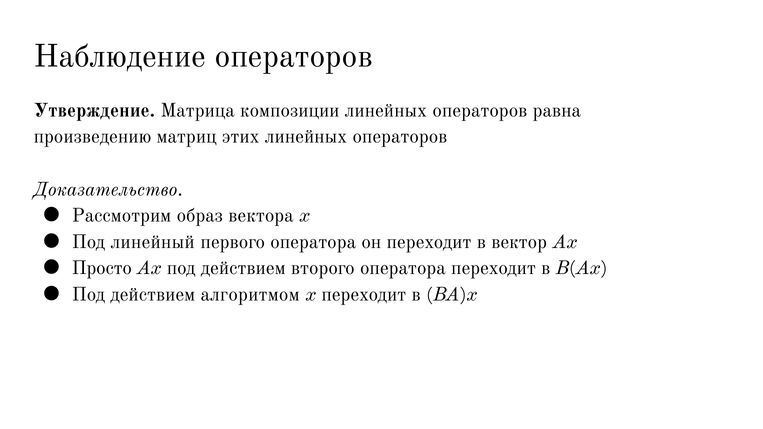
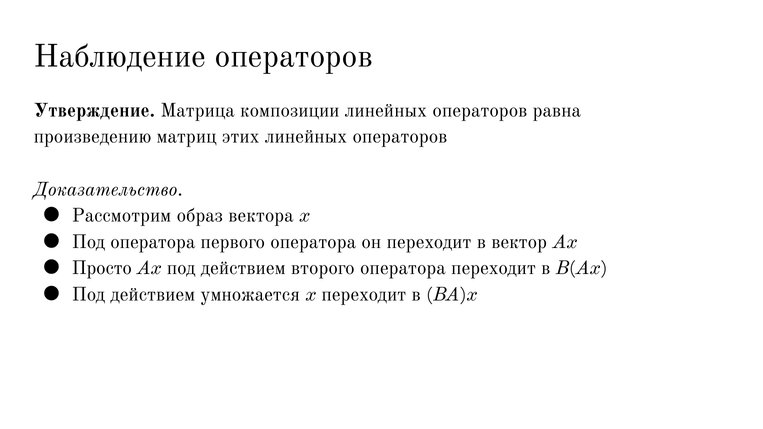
Под линейный: линейный -> оператора
алгоритмом: алгоритмом -> умножается
